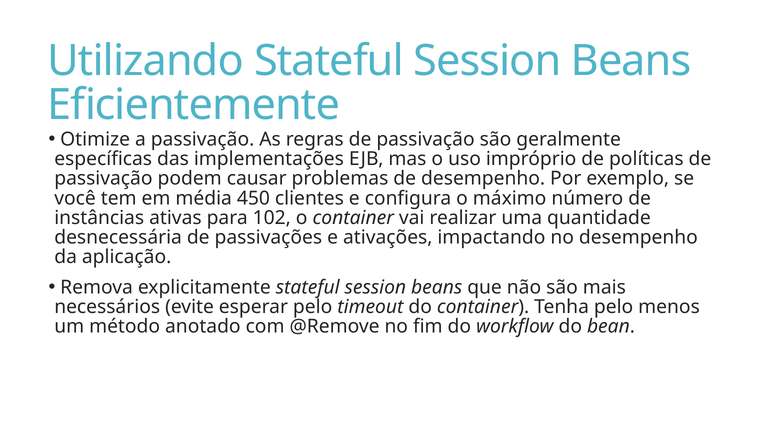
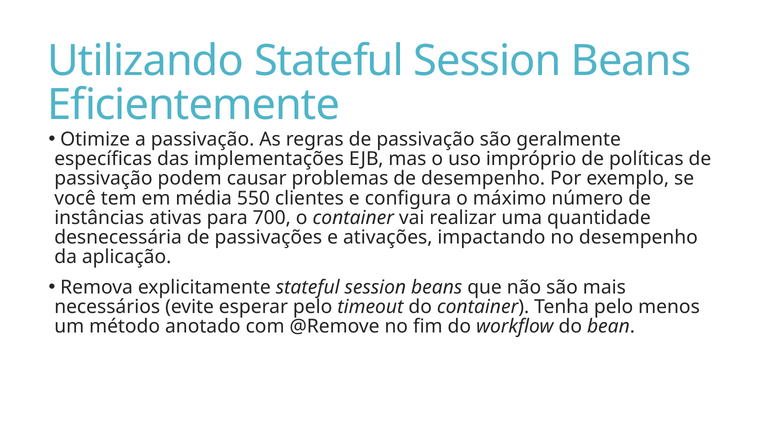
450: 450 -> 550
102: 102 -> 700
